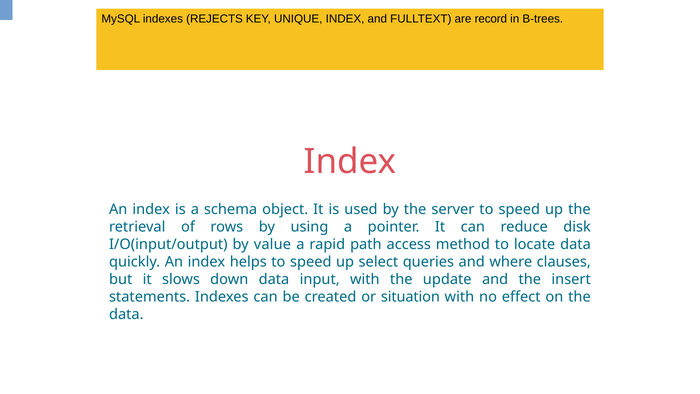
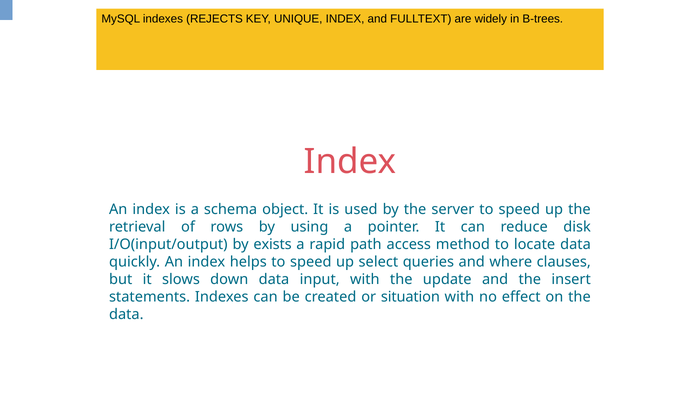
record: record -> widely
value: value -> exists
